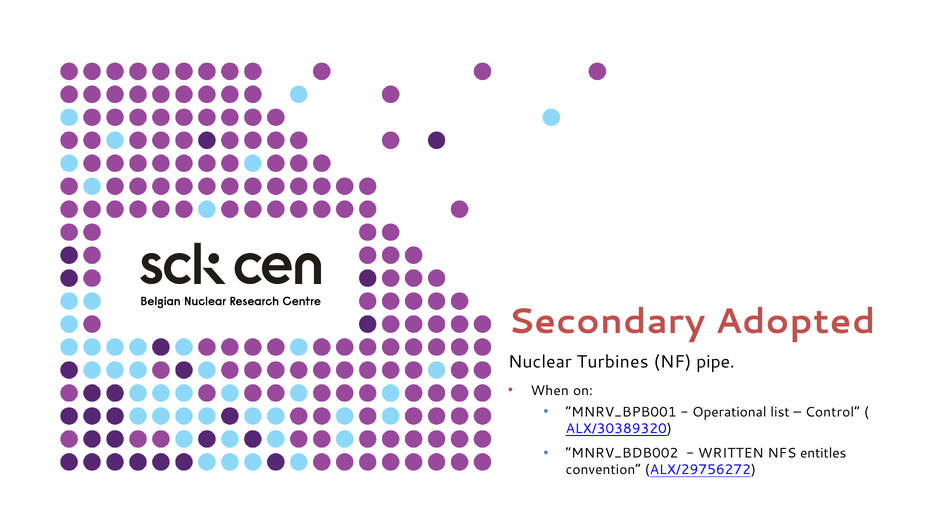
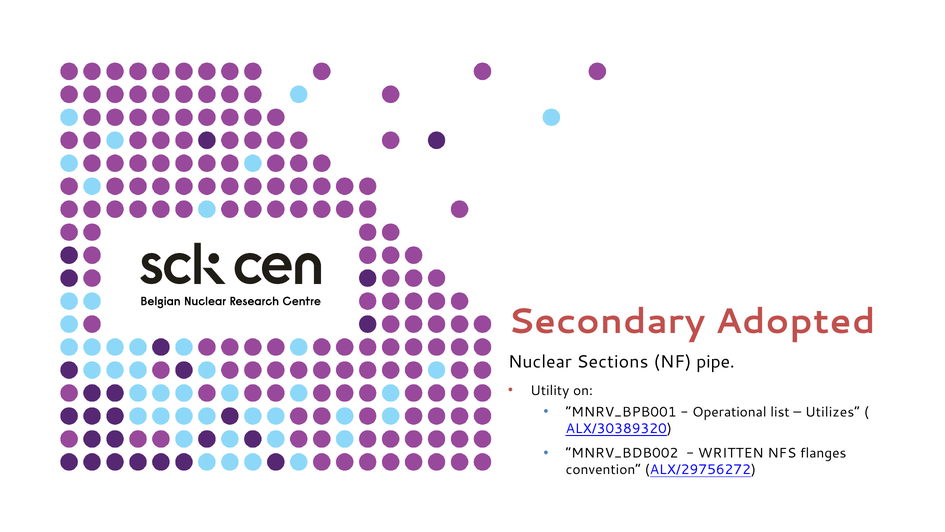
Turbines: Turbines -> Sections
When: When -> Utility
Control“: Control“ -> Utilizes“
entitles: entitles -> flanges
